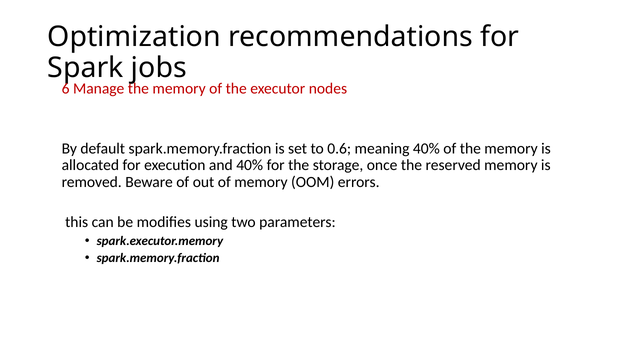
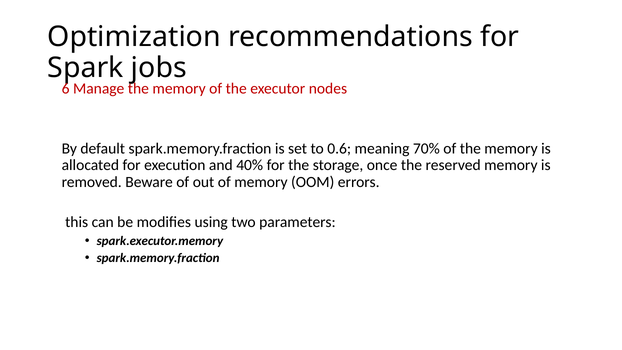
meaning 40%: 40% -> 70%
